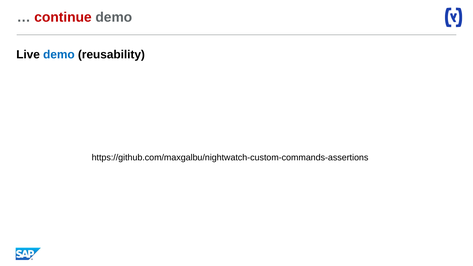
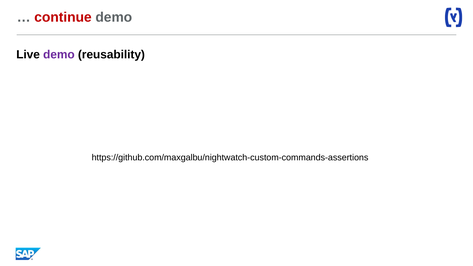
demo at (59, 54) colour: blue -> purple
